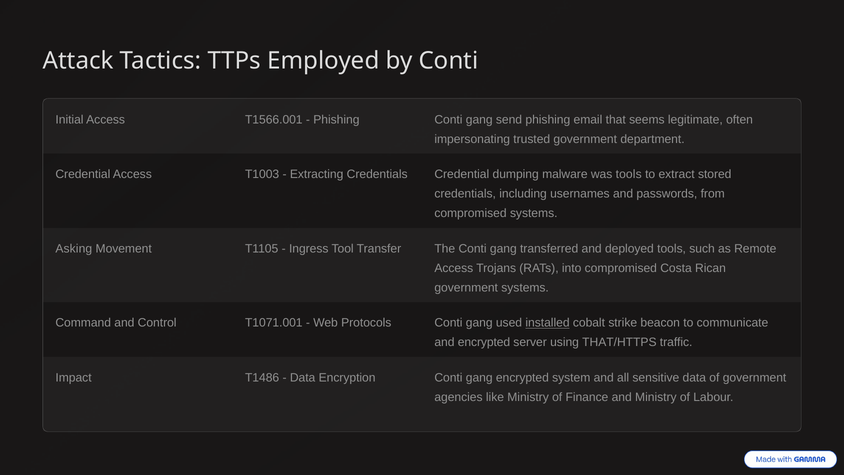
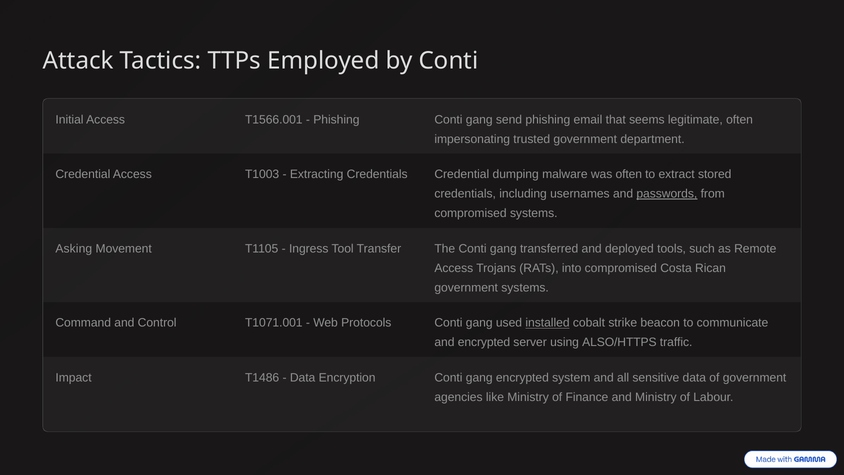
was tools: tools -> often
passwords underline: none -> present
THAT/HTTPS: THAT/HTTPS -> ALSO/HTTPS
